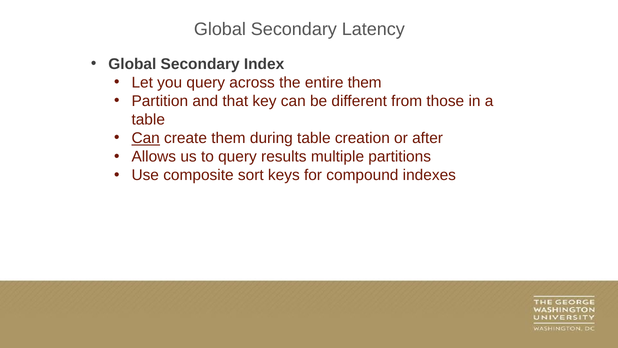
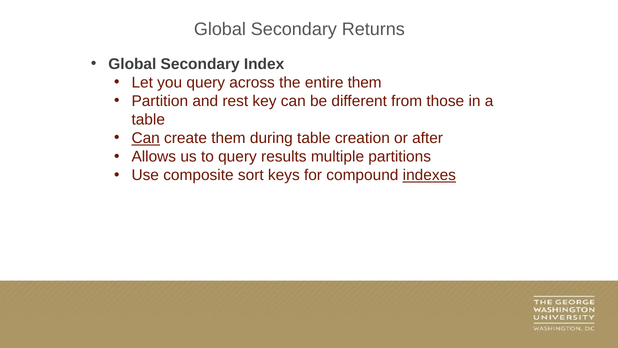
Latency: Latency -> Returns
that: that -> rest
indexes underline: none -> present
